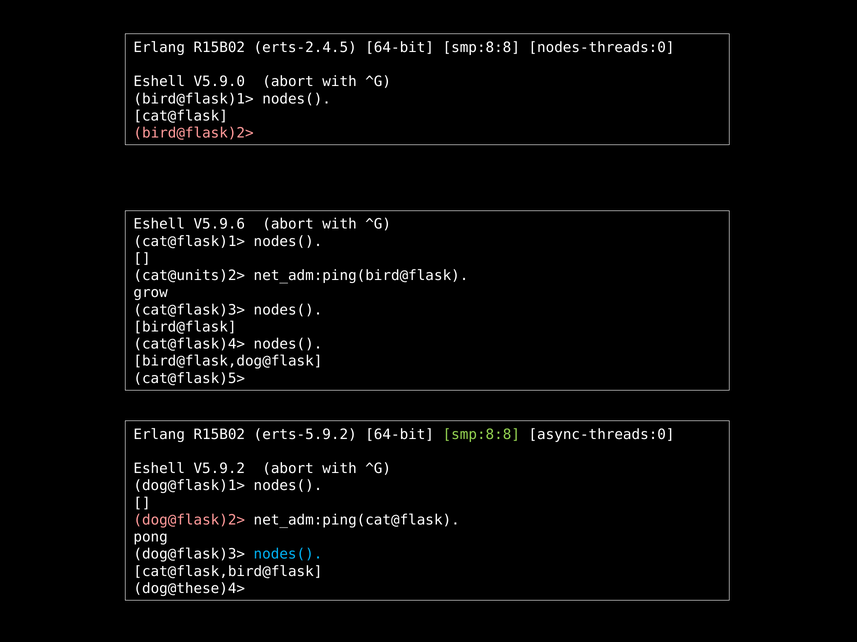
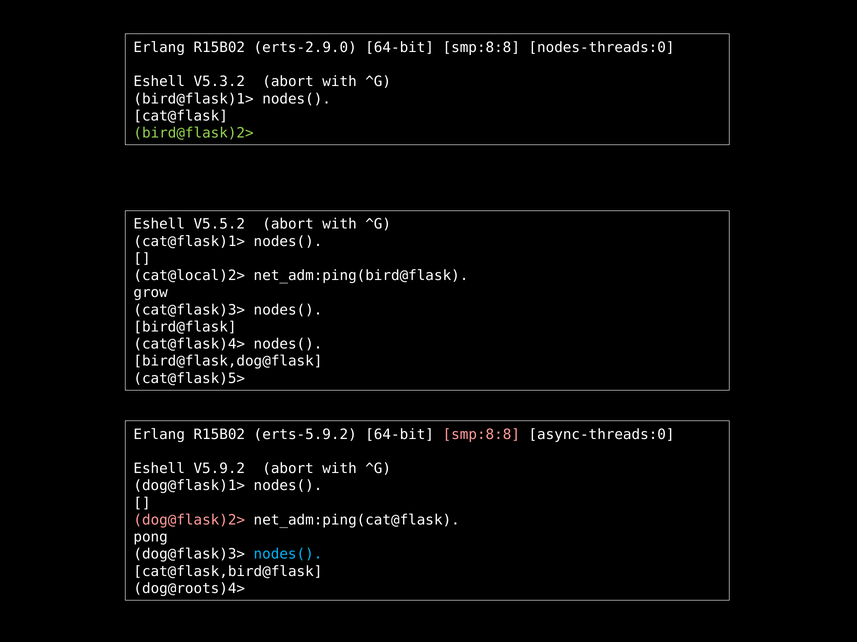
erts-2.4.5: erts-2.4.5 -> erts-2.9.0
V5.9.0: V5.9.0 -> V5.3.2
bird@flask)2> colour: pink -> light green
V5.9.6: V5.9.6 -> V5.5.2
cat@units)2>: cat@units)2> -> cat@local)2>
smp:8:8 at (481, 435) colour: light green -> pink
dog@these)4>: dog@these)4> -> dog@roots)4>
